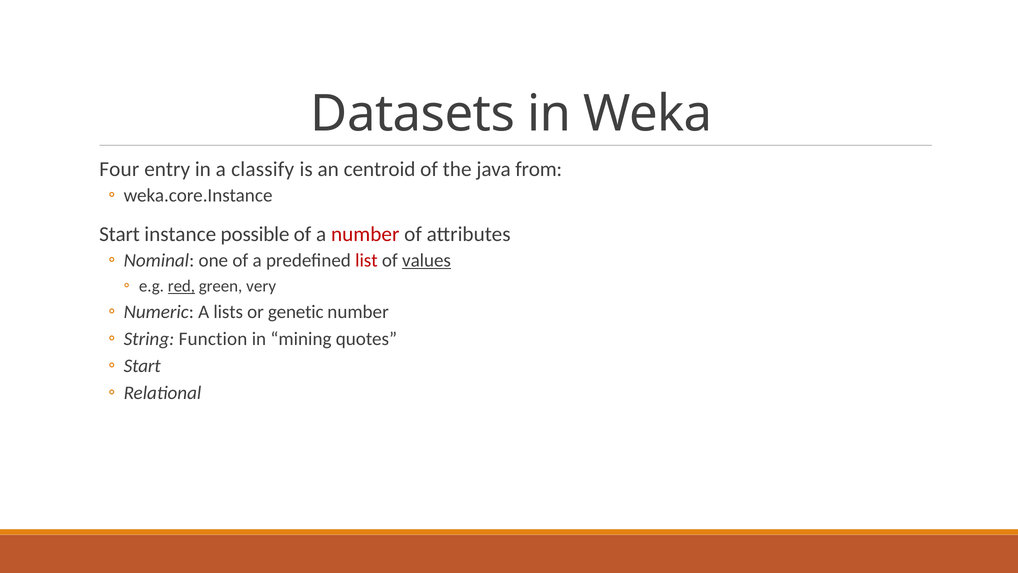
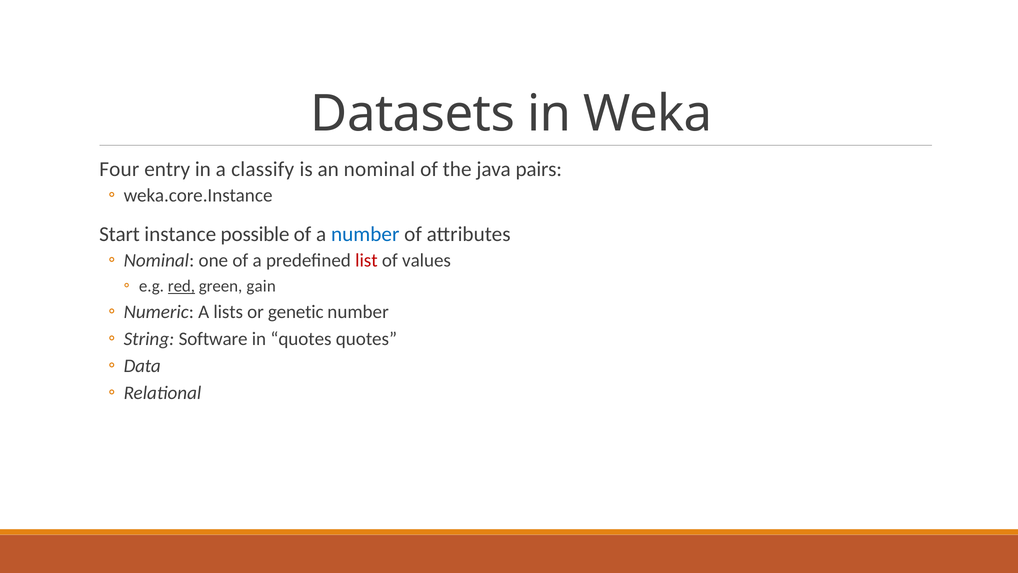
an centroid: centroid -> nominal
from: from -> pairs
number at (365, 234) colour: red -> blue
values underline: present -> none
very: very -> gain
Function: Function -> Software
in mining: mining -> quotes
Start at (142, 366): Start -> Data
